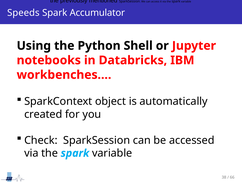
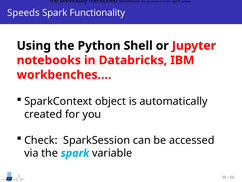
Accumulator: Accumulator -> Functionality
